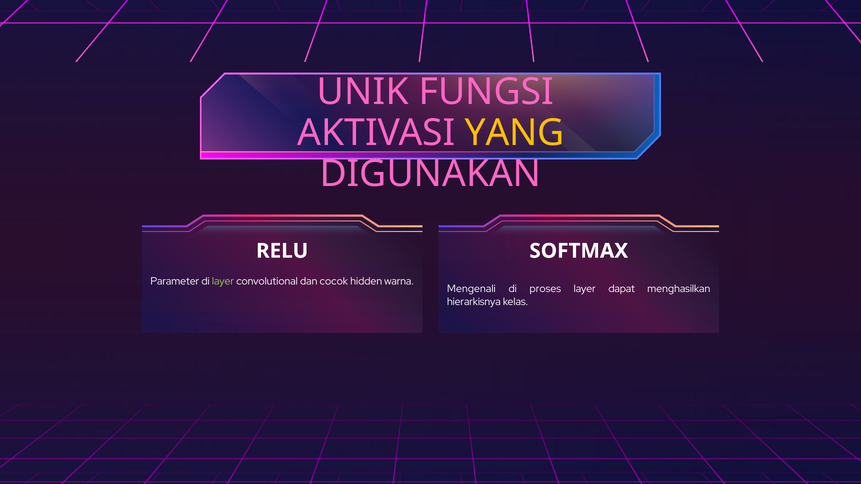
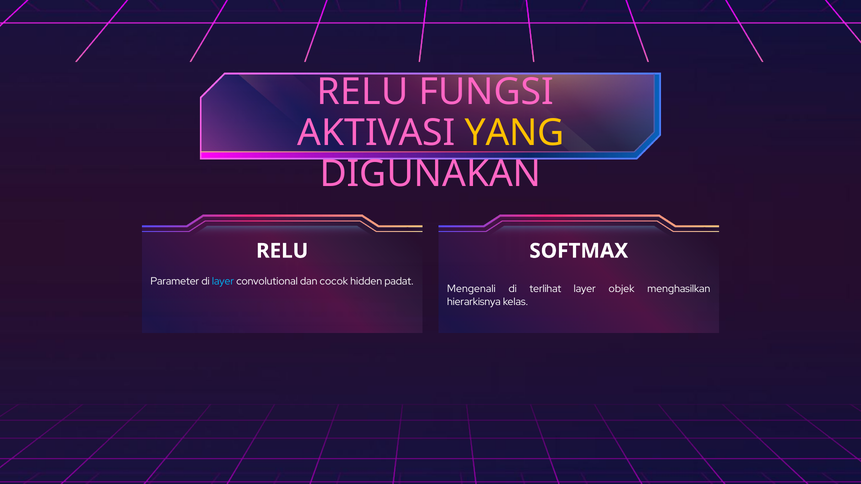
UNIK at (363, 92): UNIK -> RELU
layer at (223, 281) colour: light green -> light blue
warna: warna -> padat
proses: proses -> terlihat
dapat: dapat -> objek
